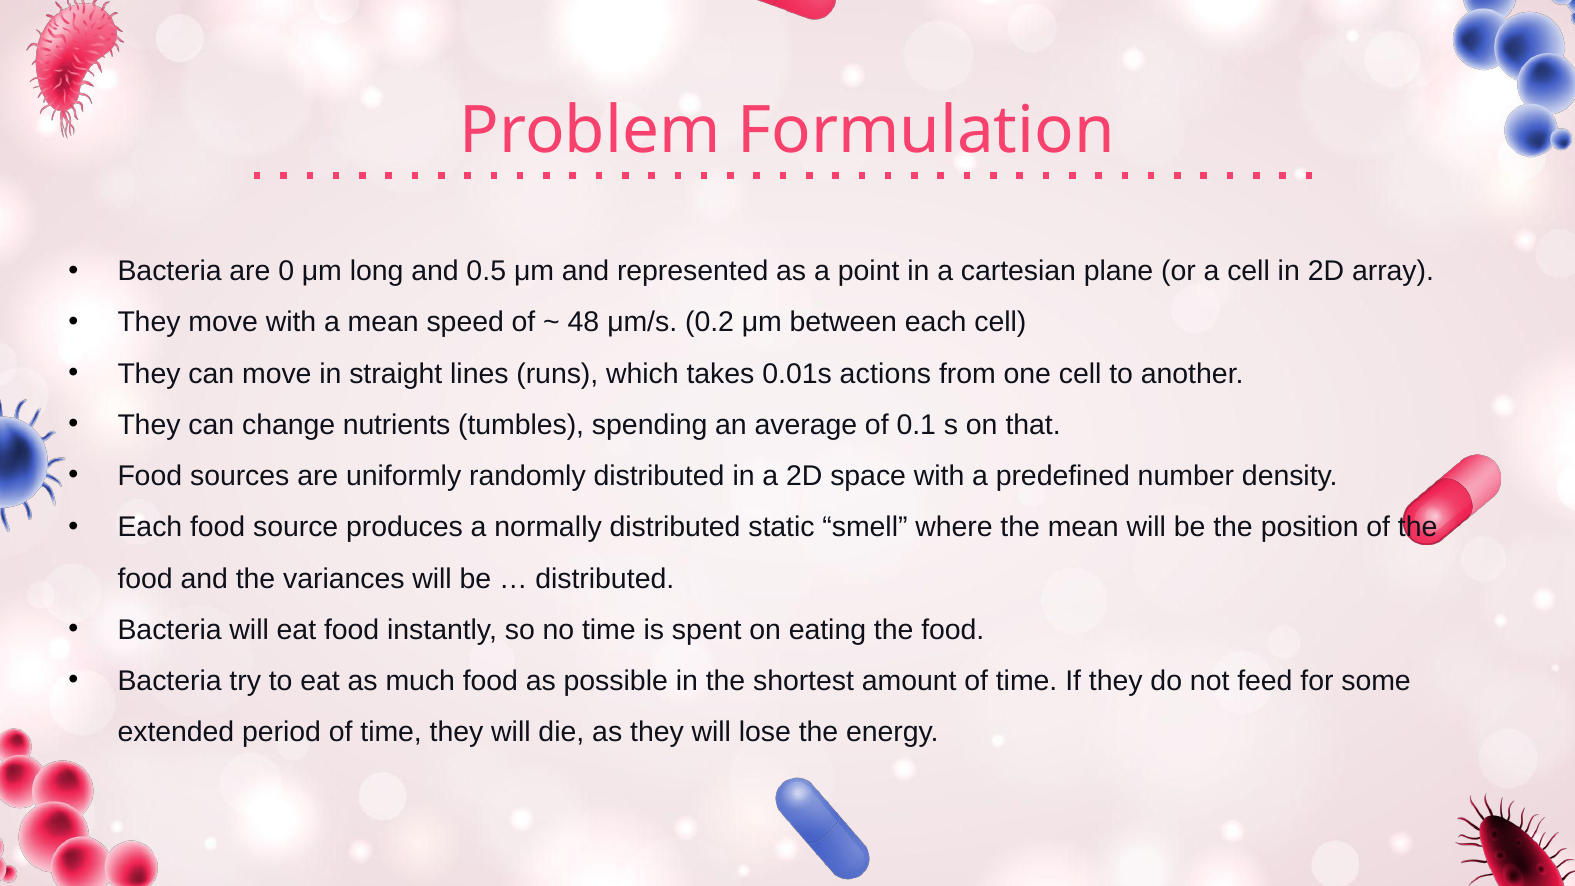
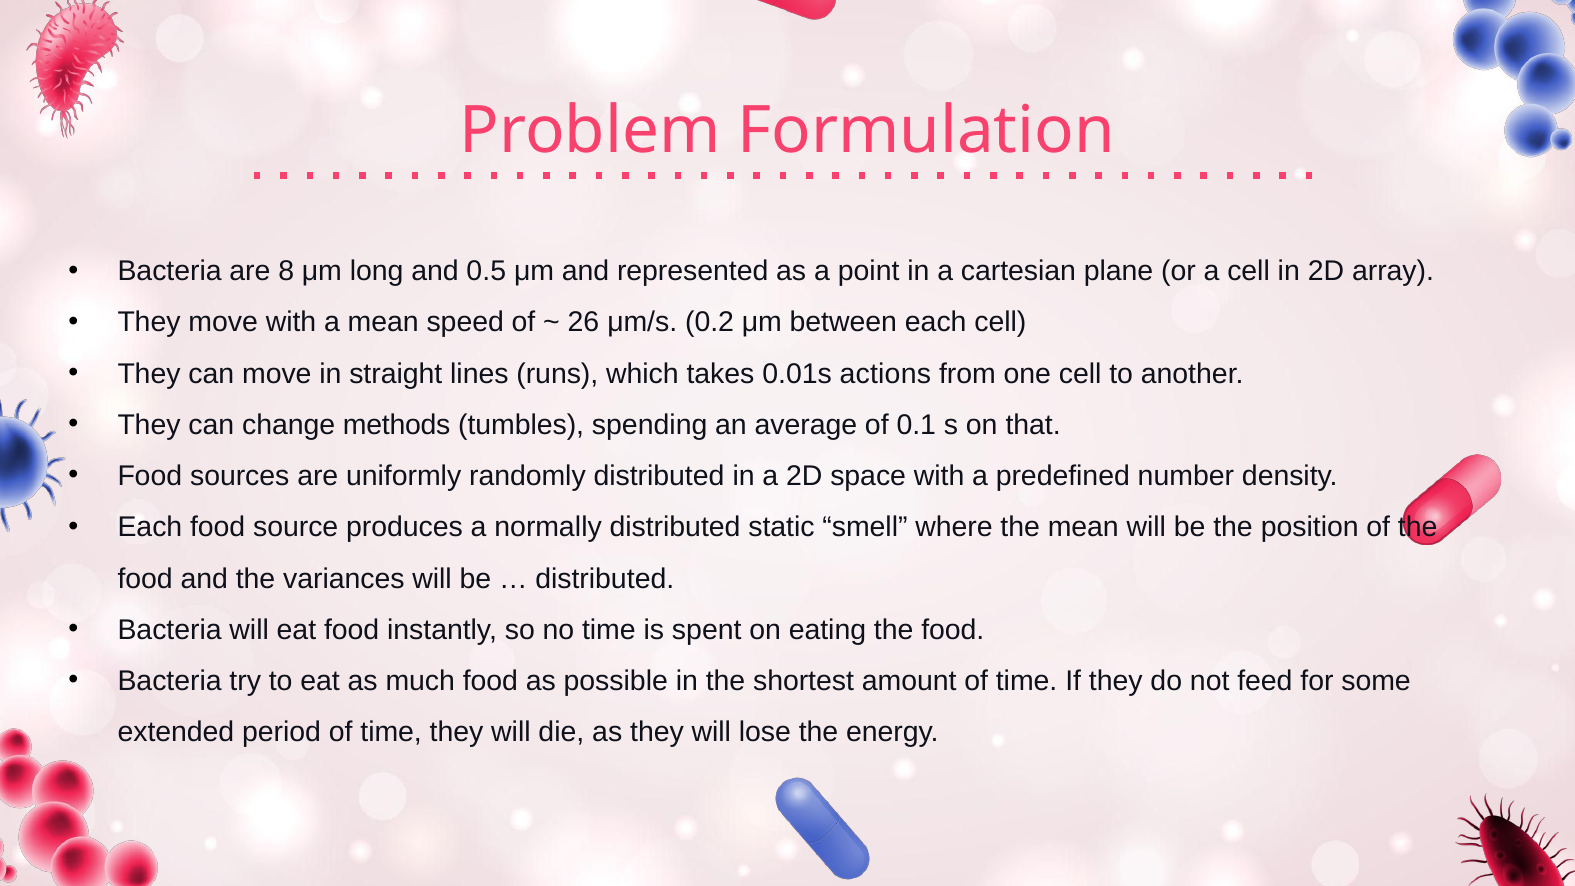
0: 0 -> 8
48: 48 -> 26
nutrients: nutrients -> methods
